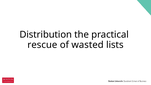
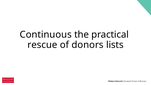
Distribution: Distribution -> Continuous
wasted: wasted -> donors
